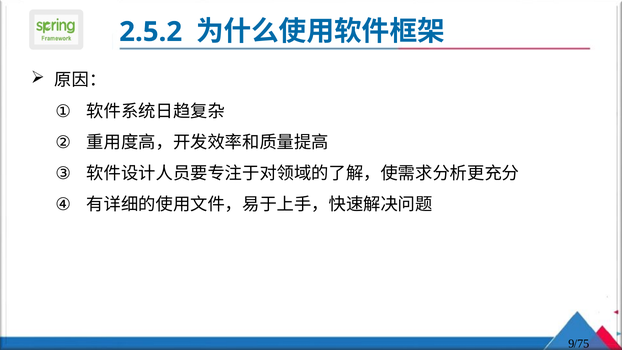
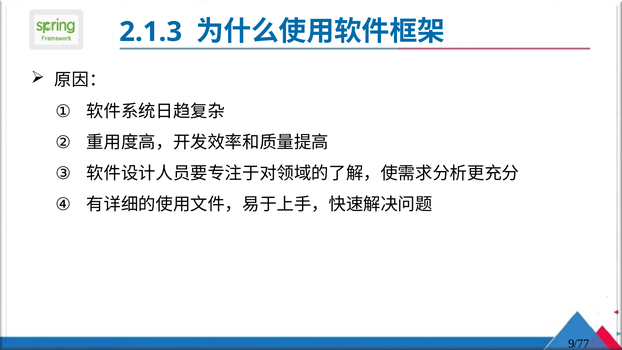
2.5.2: 2.5.2 -> 2.1.3
/75: /75 -> /77
